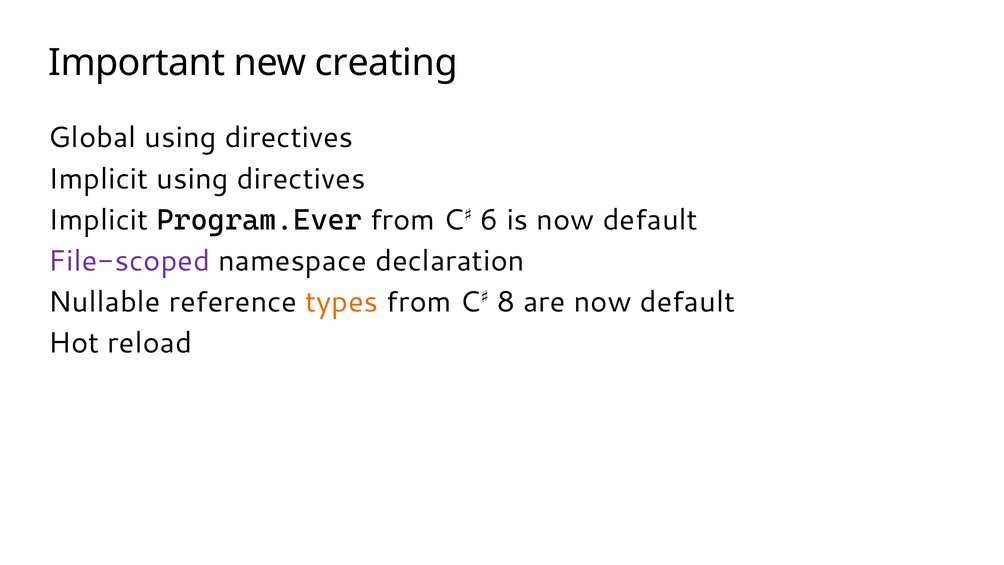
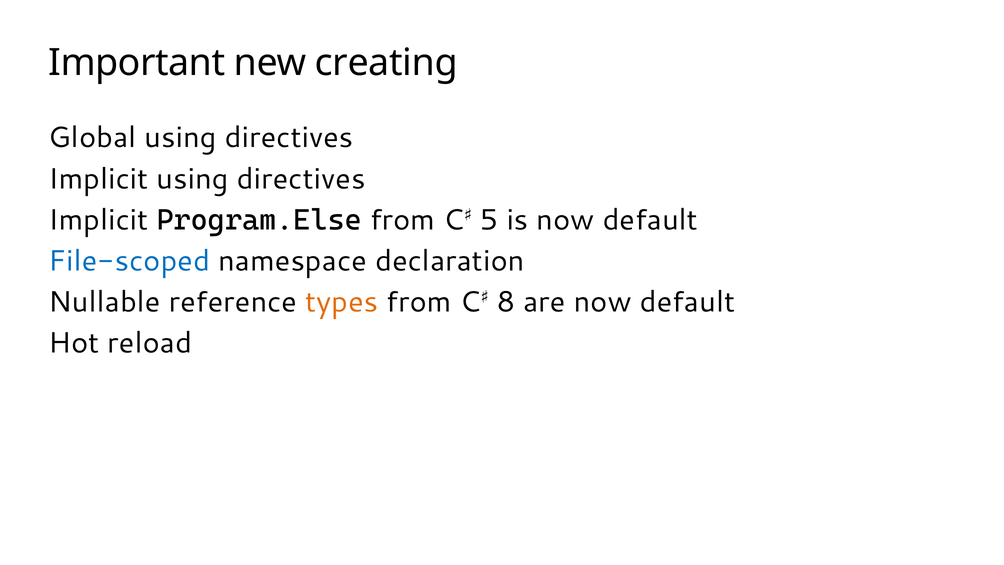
Program.Ever: Program.Ever -> Program.Else
6: 6 -> 5
File-scoped colour: purple -> blue
